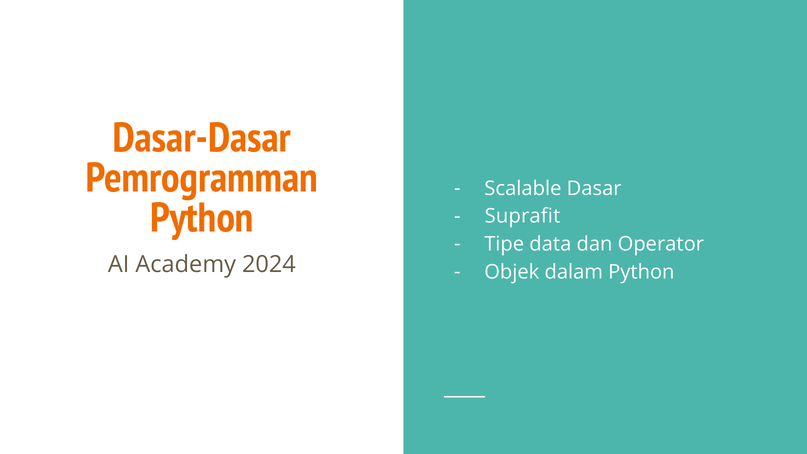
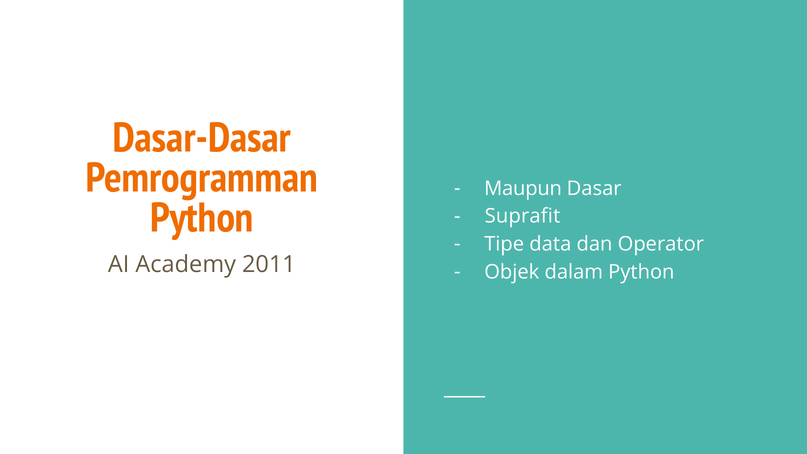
Scalable: Scalable -> Maupun
2024: 2024 -> 2011
